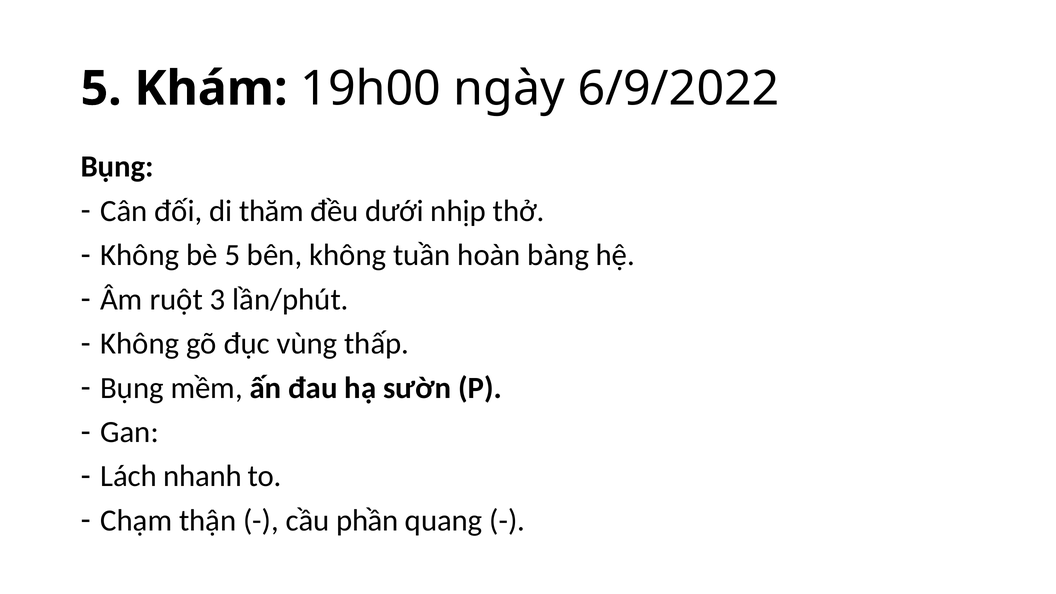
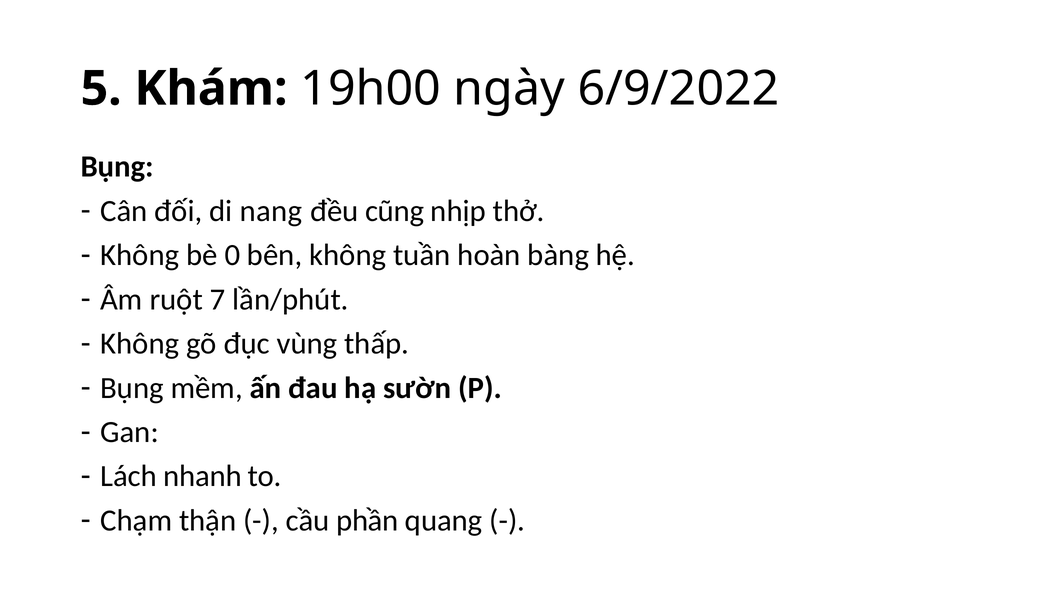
thăm: thăm -> nang
dưới: dưới -> cũng
bè 5: 5 -> 0
3: 3 -> 7
